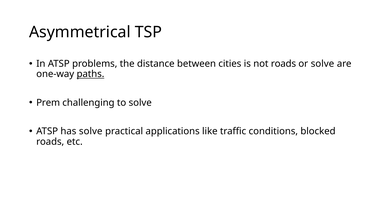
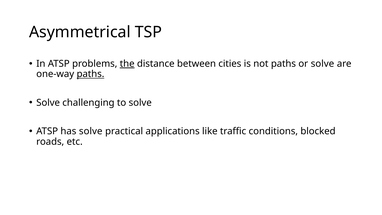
the underline: none -> present
not roads: roads -> paths
Prem at (48, 103): Prem -> Solve
